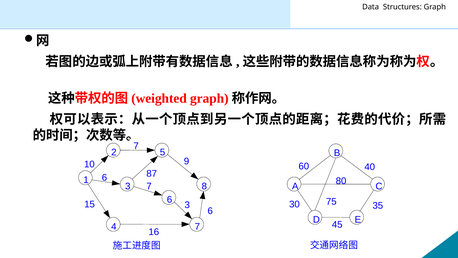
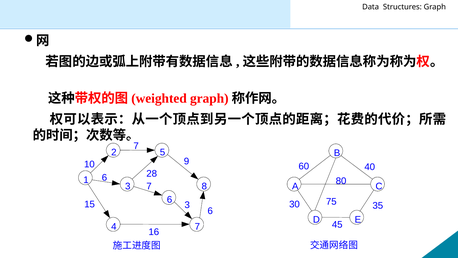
87: 87 -> 28
